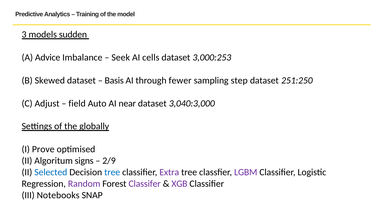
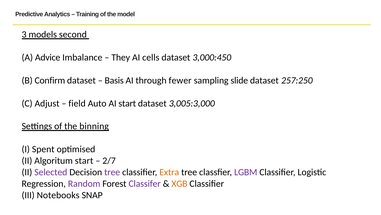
sudden: sudden -> second
Seek: Seek -> They
3,000:253: 3,000:253 -> 3,000:450
Skewed: Skewed -> Confirm
step: step -> slide
251:250: 251:250 -> 257:250
AI near: near -> start
3,040:3,000: 3,040:3,000 -> 3,005:3,000
globally: globally -> binning
Prove: Prove -> Spent
Algoritum signs: signs -> start
2/9: 2/9 -> 2/7
Selected colour: blue -> purple
tree at (112, 172) colour: blue -> purple
Extra colour: purple -> orange
XGB colour: purple -> orange
